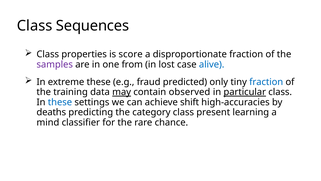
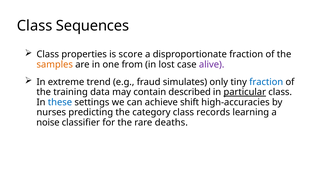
samples colour: purple -> orange
alive colour: blue -> purple
extreme these: these -> trend
predicted: predicted -> simulates
may underline: present -> none
observed: observed -> described
deaths: deaths -> nurses
present: present -> records
mind: mind -> noise
chance: chance -> deaths
